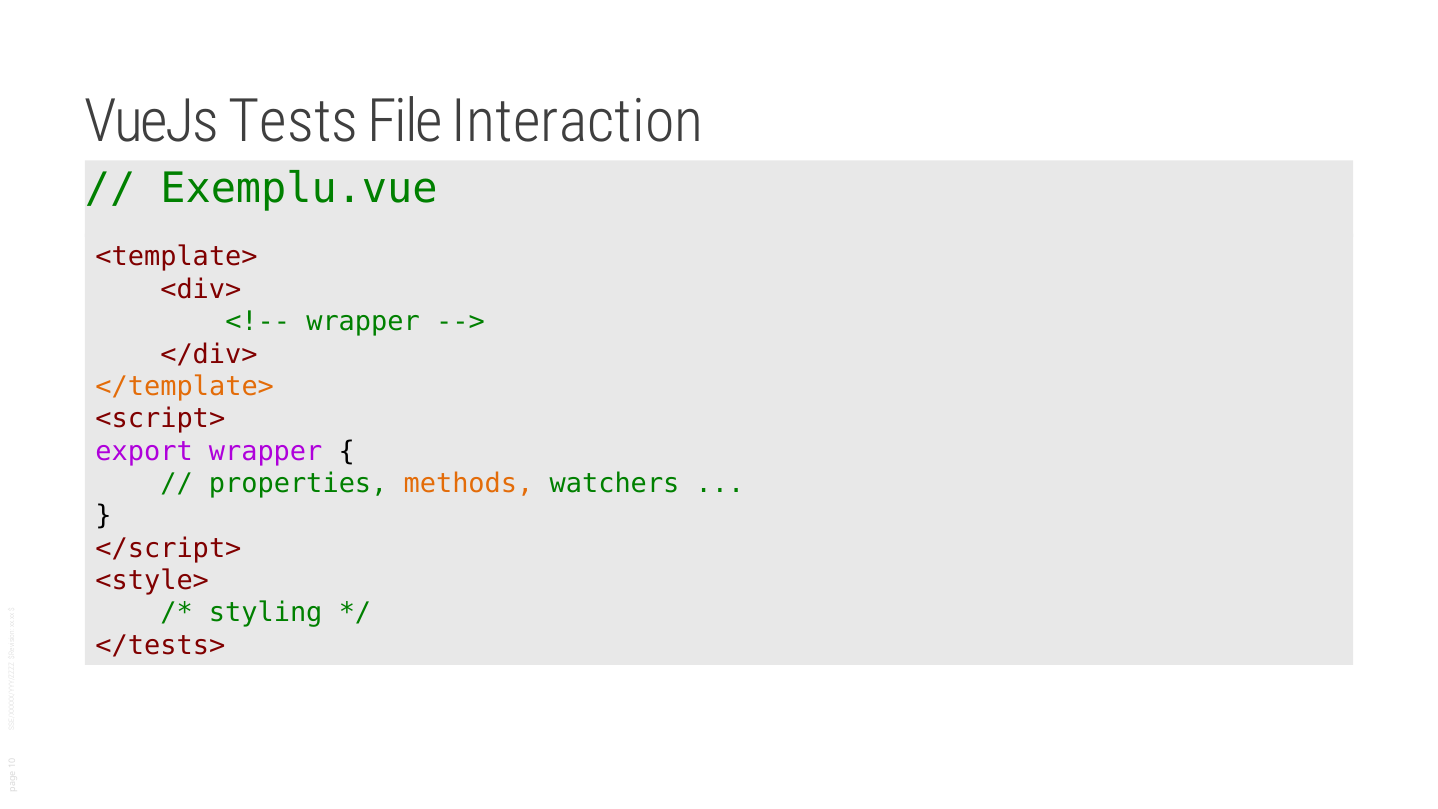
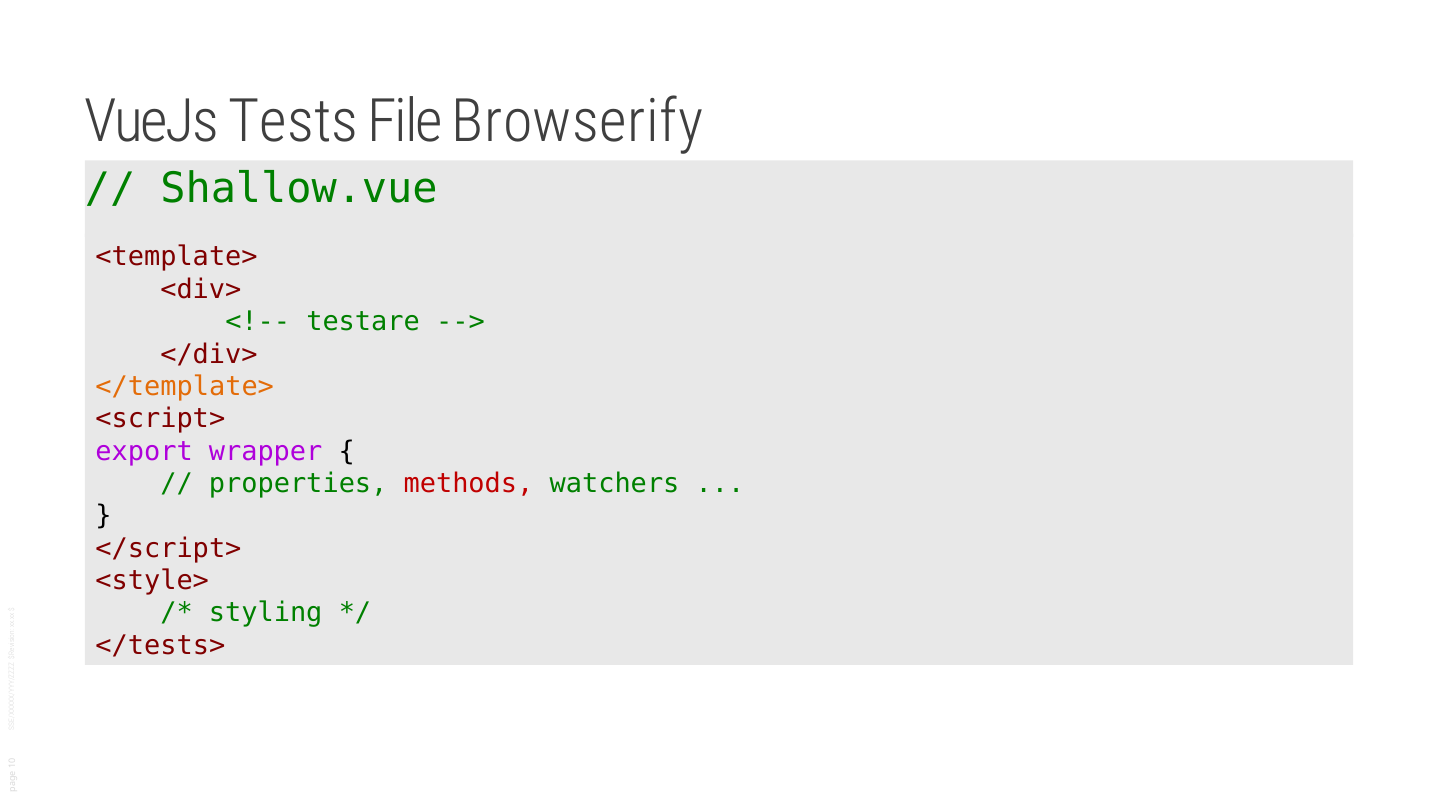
Interaction: Interaction -> Browserify
Exemplu.vue: Exemplu.vue -> Shallow.vue
wrapper at (363, 322): wrapper -> testare
methods colour: orange -> red
